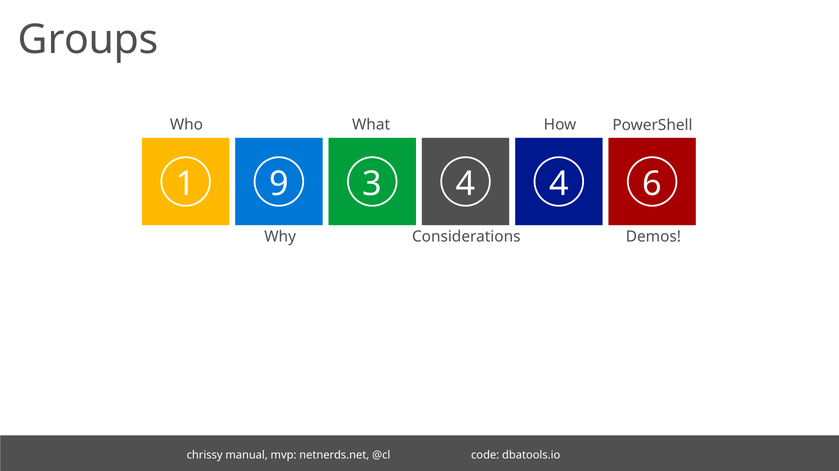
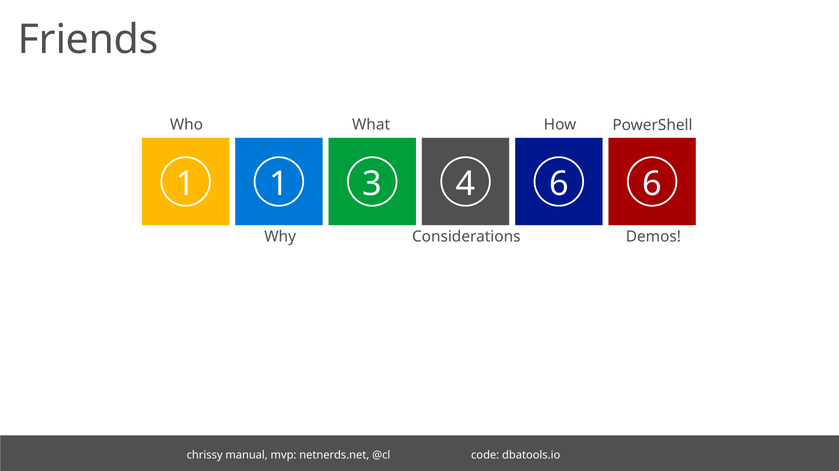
Groups: Groups -> Friends
1 9: 9 -> 1
4 4: 4 -> 6
